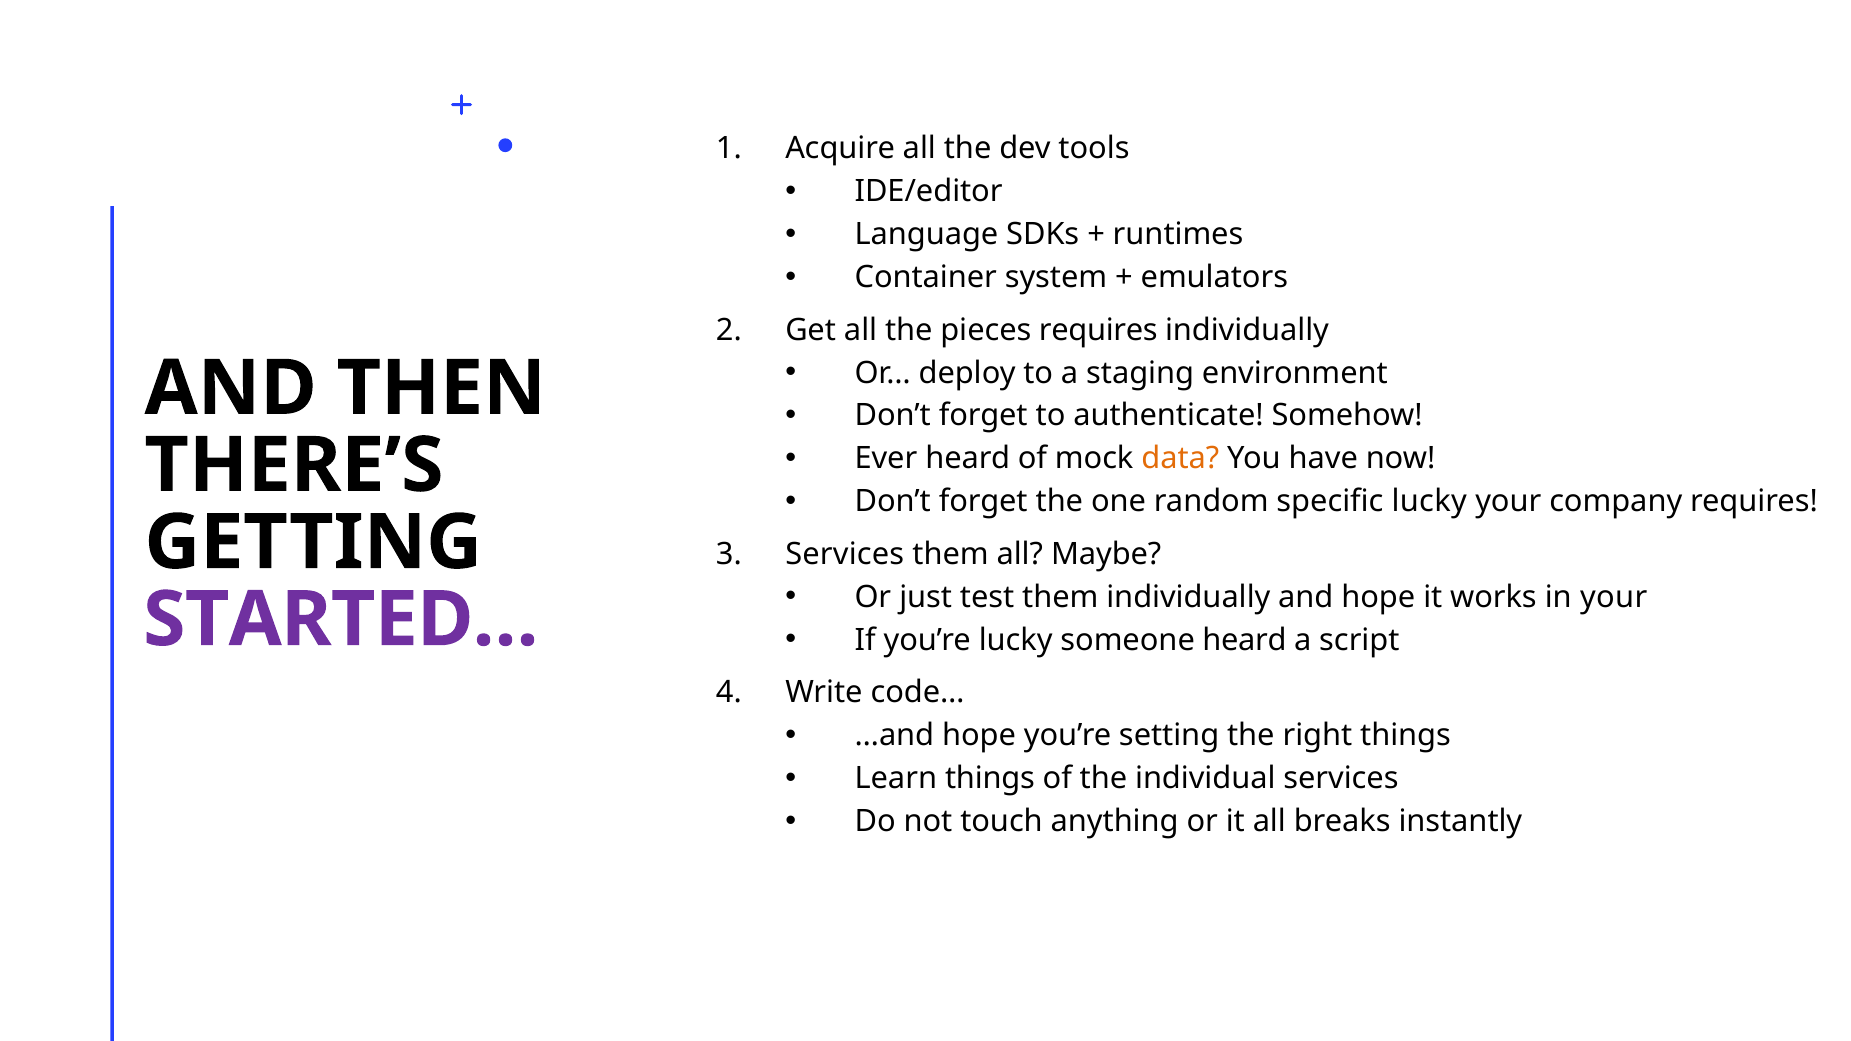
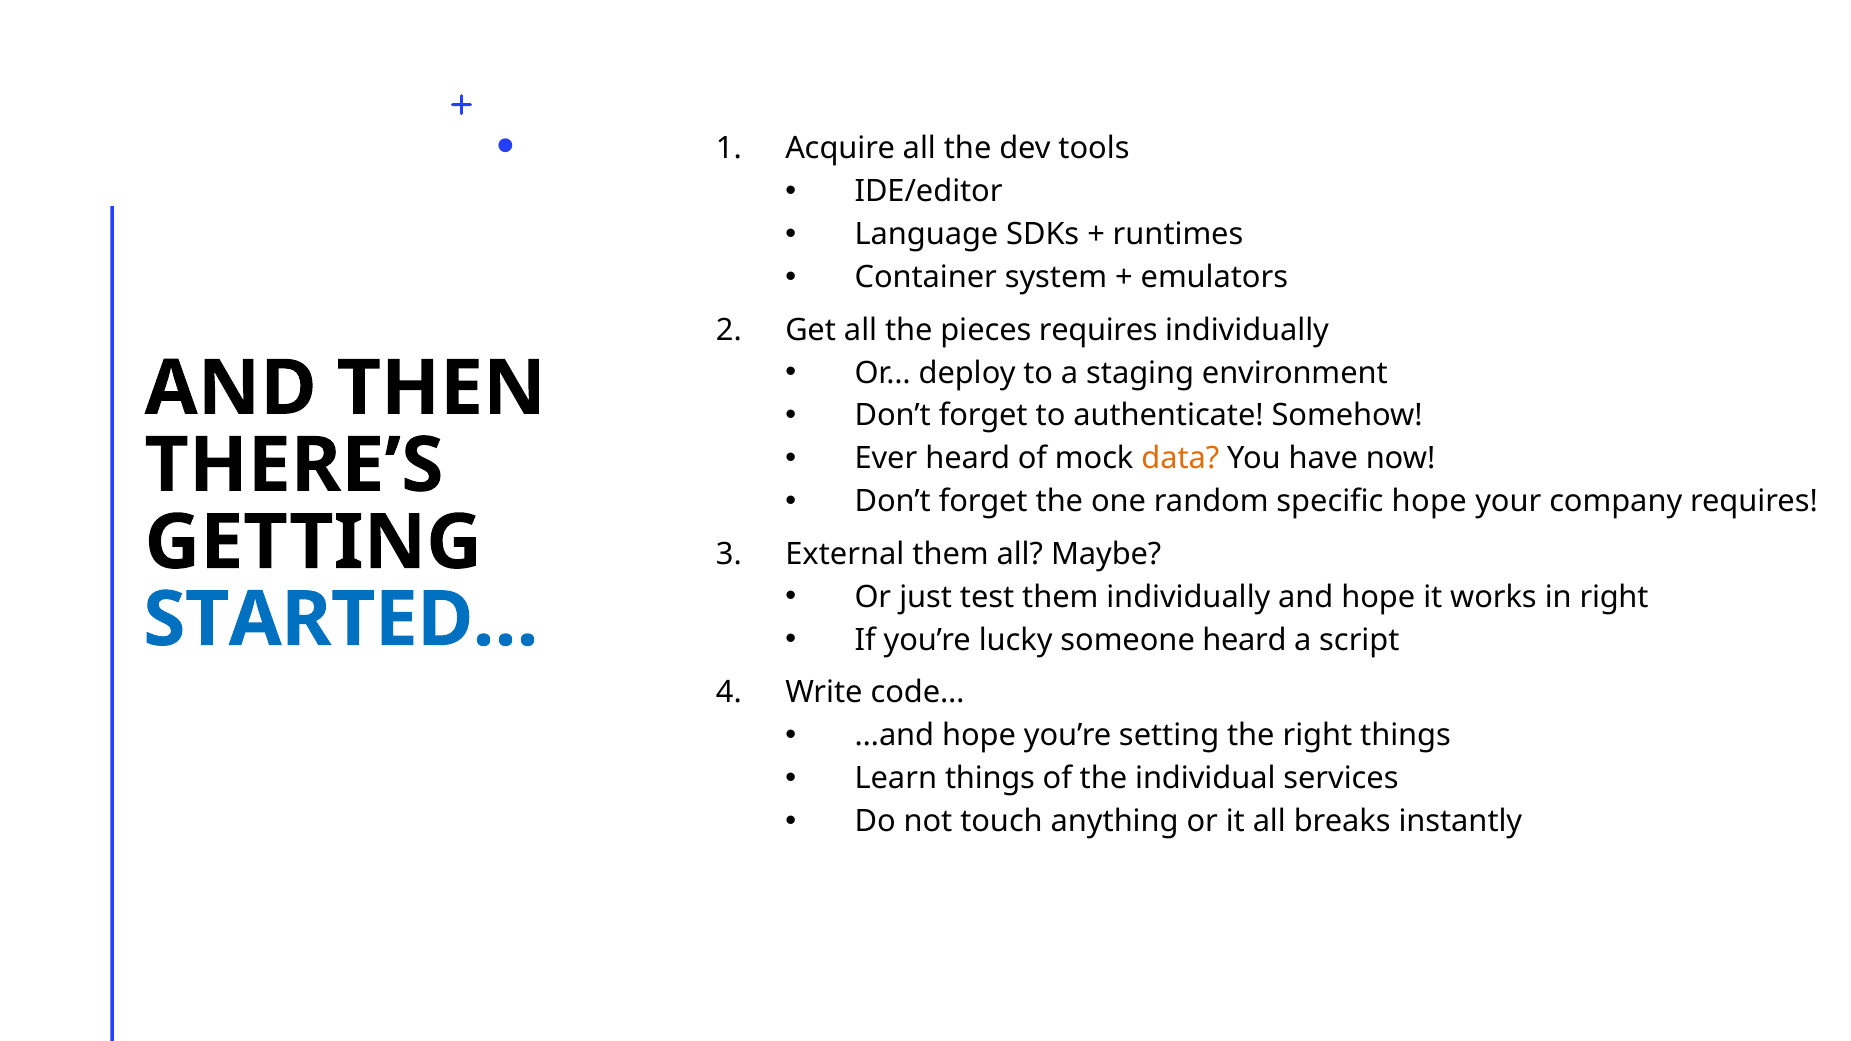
specific lucky: lucky -> hope
Services at (845, 554): Services -> External
in your: your -> right
STARTED… colour: purple -> blue
